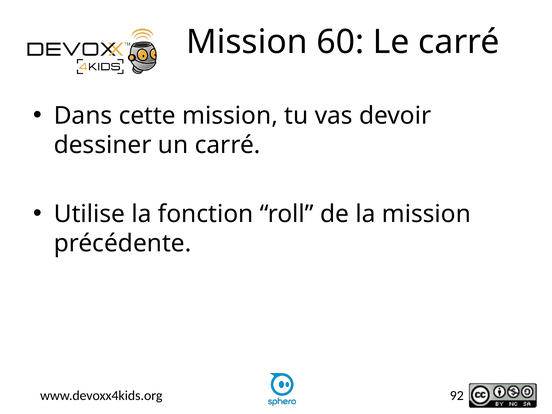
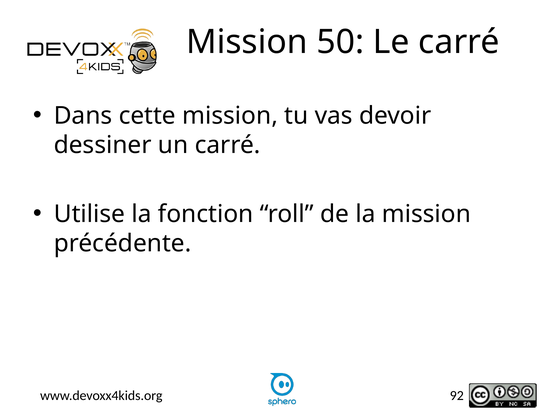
60: 60 -> 50
